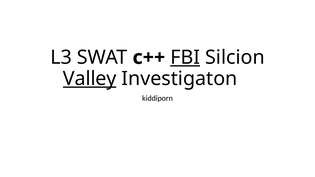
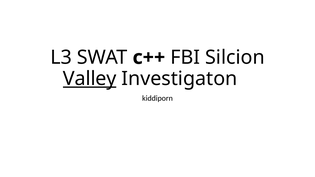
FBI underline: present -> none
